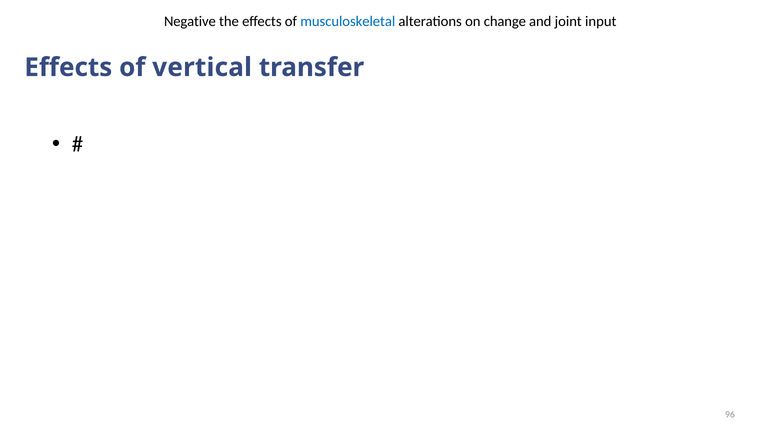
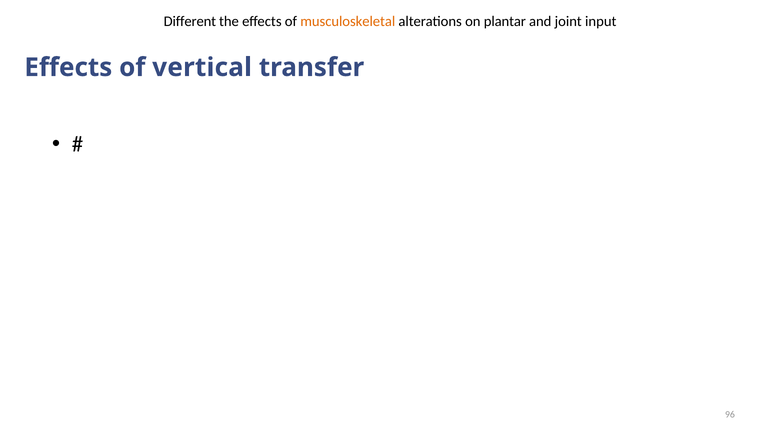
Negative: Negative -> Different
musculoskeletal colour: blue -> orange
change: change -> plantar
